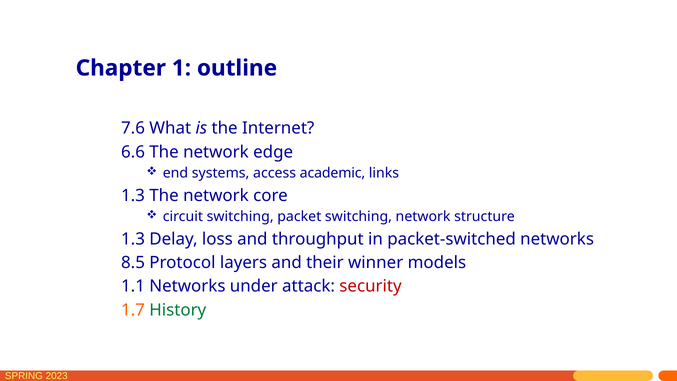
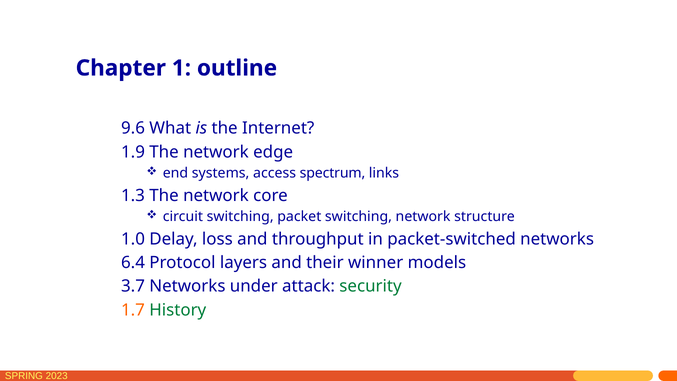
7.6: 7.6 -> 9.6
6.6: 6.6 -> 1.9
academic: academic -> spectrum
1.3 at (133, 239): 1.3 -> 1.0
8.5: 8.5 -> 6.4
1.1: 1.1 -> 3.7
security colour: red -> green
